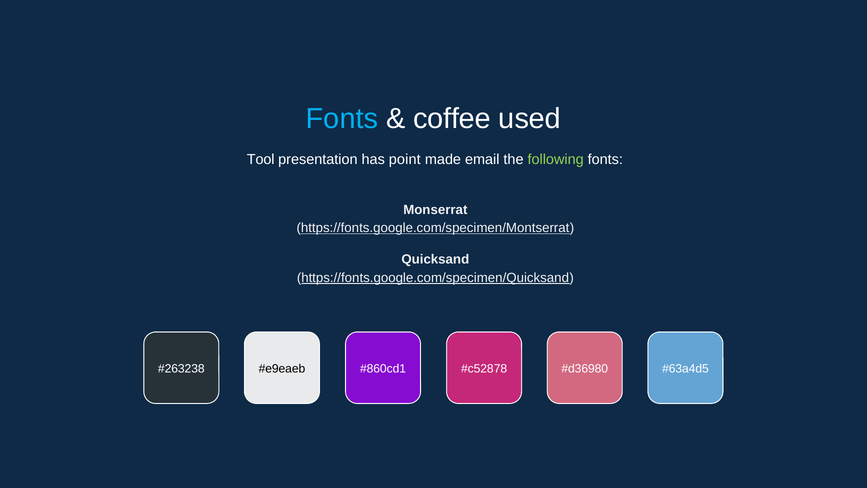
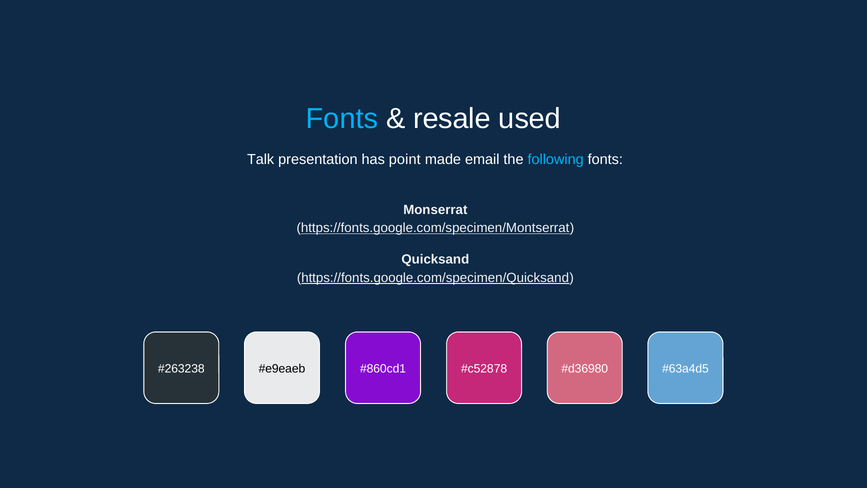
coffee: coffee -> resale
Tool: Tool -> Talk
following colour: light green -> light blue
